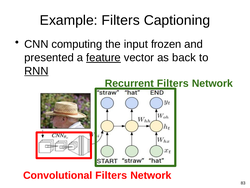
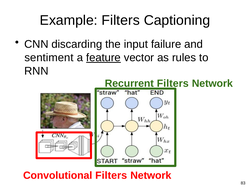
computing: computing -> discarding
frozen: frozen -> failure
presented: presented -> sentiment
back: back -> rules
RNN underline: present -> none
